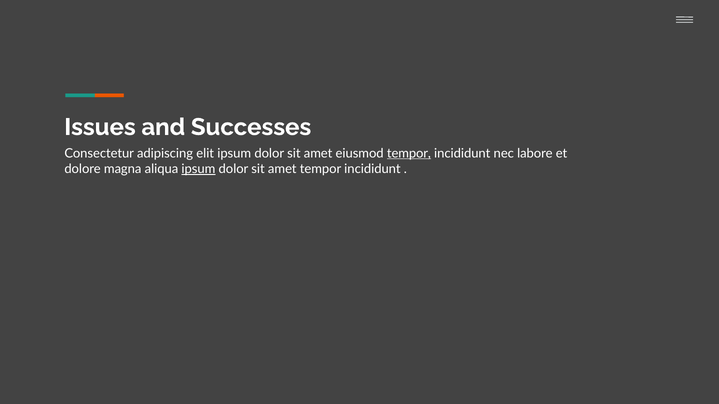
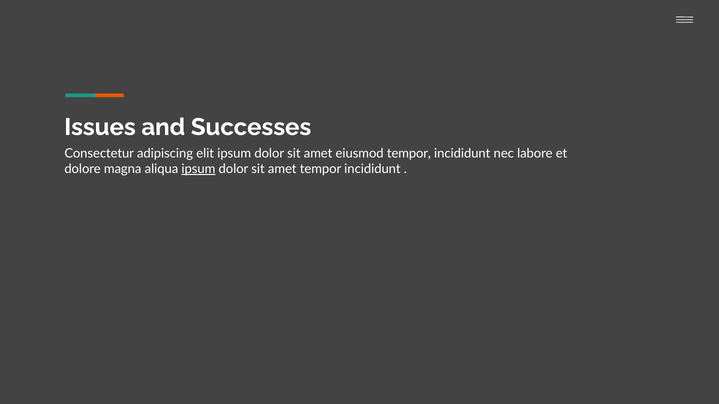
tempor at (409, 153) underline: present -> none
